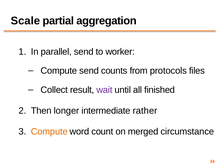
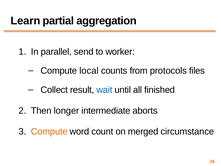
Scale: Scale -> Learn
Compute send: send -> local
wait colour: purple -> blue
rather: rather -> aborts
